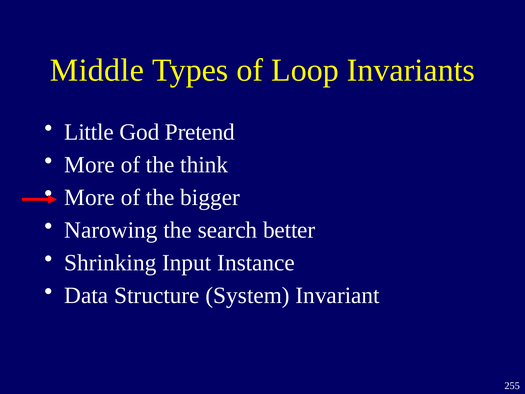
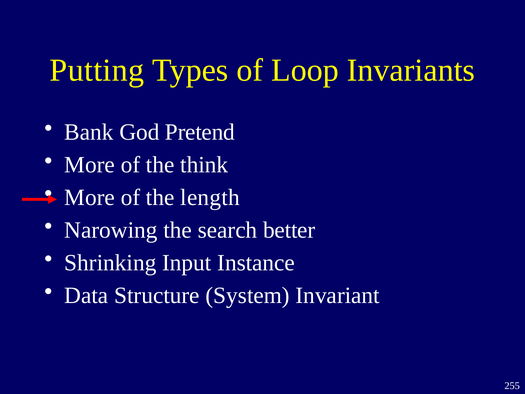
Middle: Middle -> Putting
Little: Little -> Bank
bigger: bigger -> length
